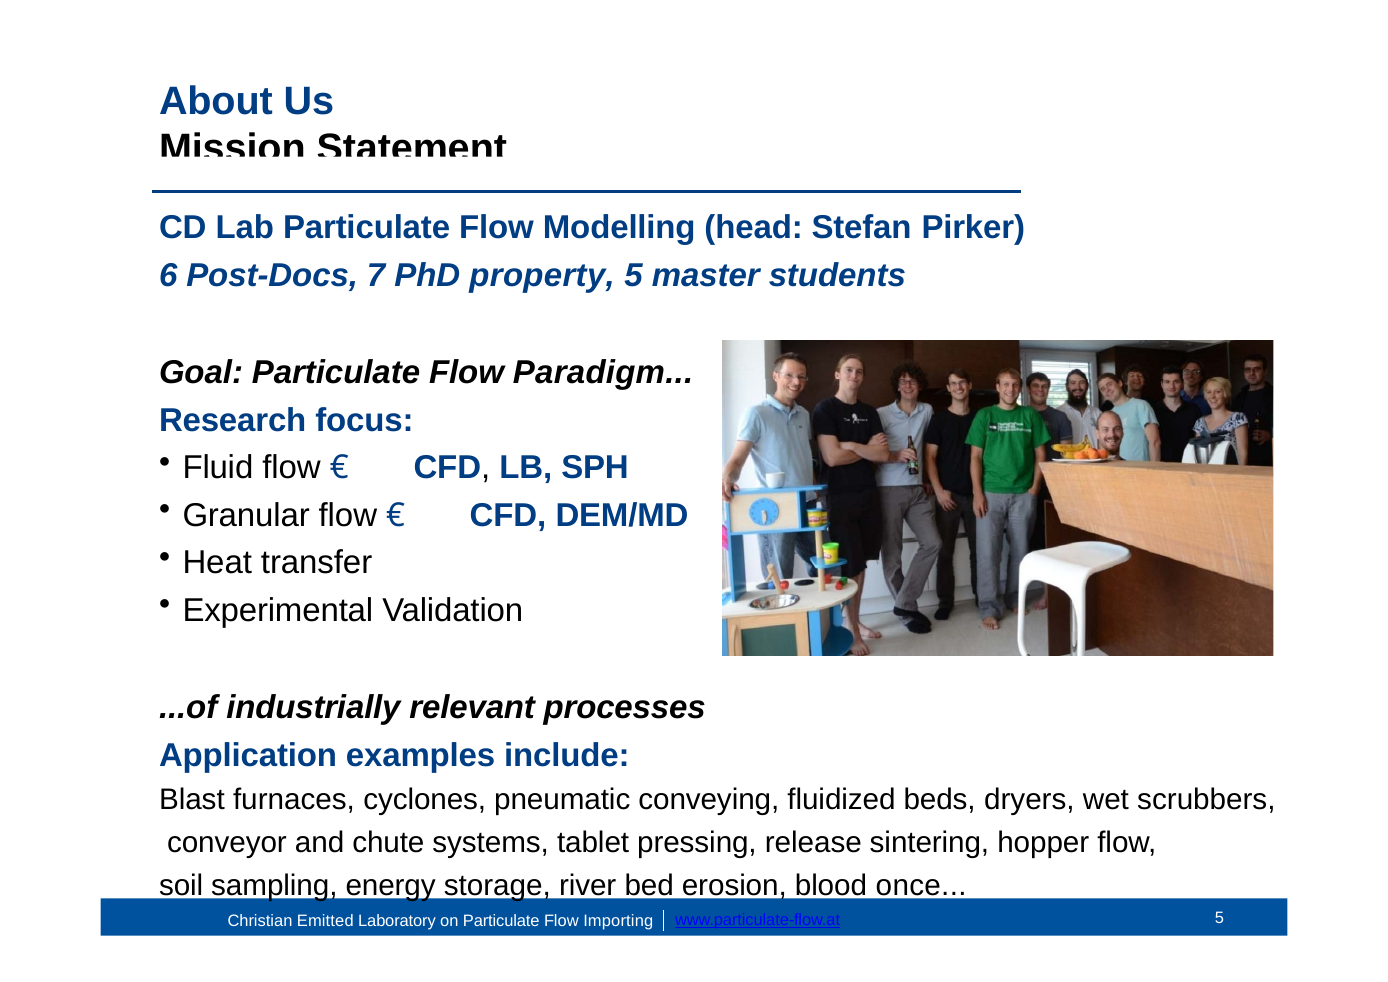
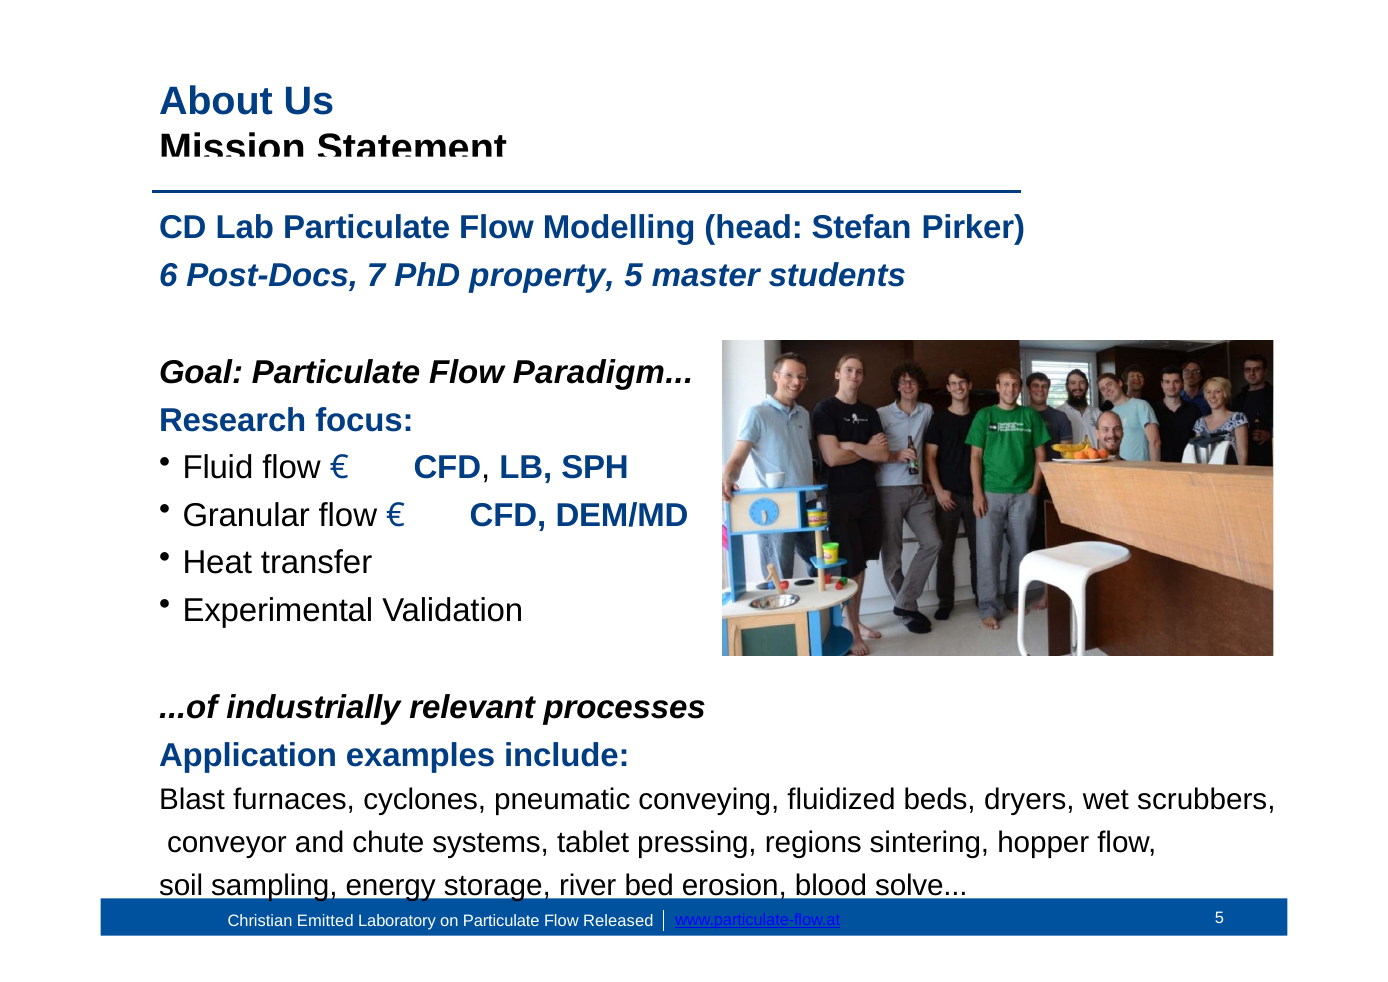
release: release -> regions
once: once -> solve
Importing: Importing -> Released
